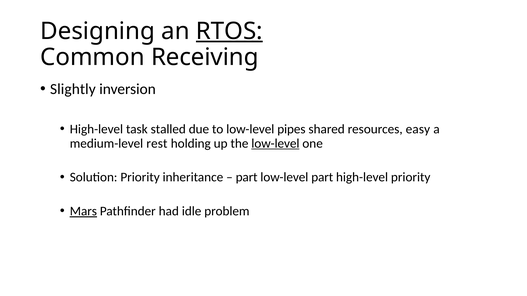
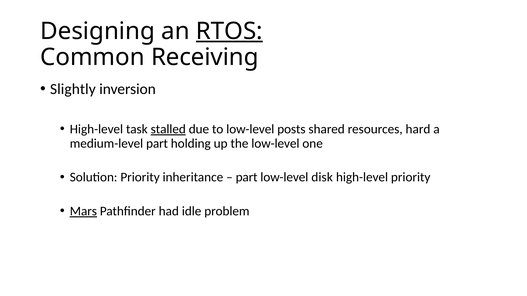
stalled underline: none -> present
pipes: pipes -> posts
easy: easy -> hard
medium-level rest: rest -> part
low-level at (275, 144) underline: present -> none
low-level part: part -> disk
